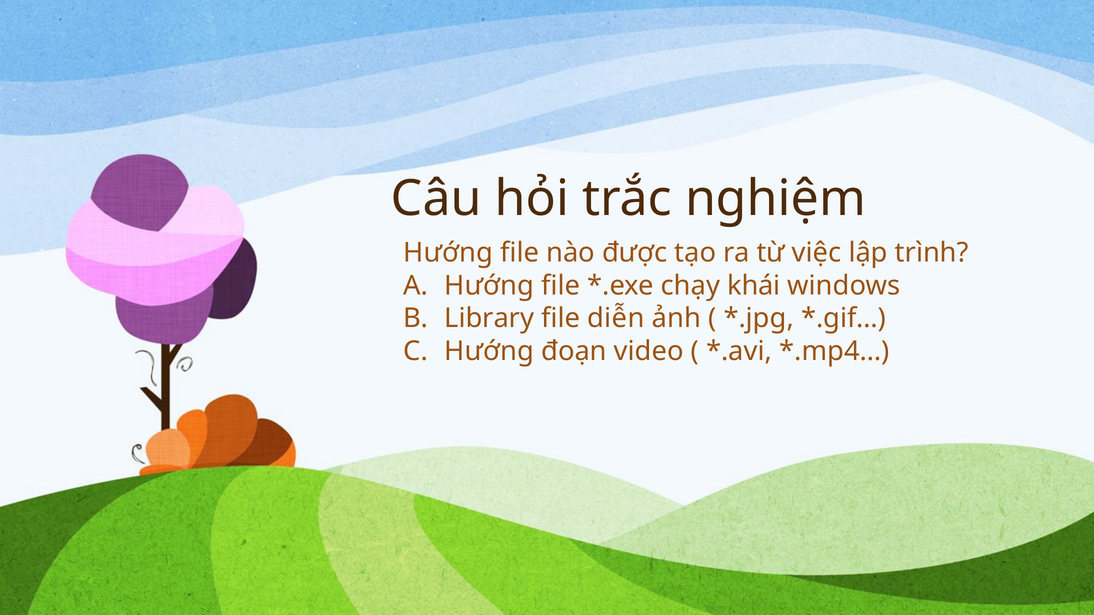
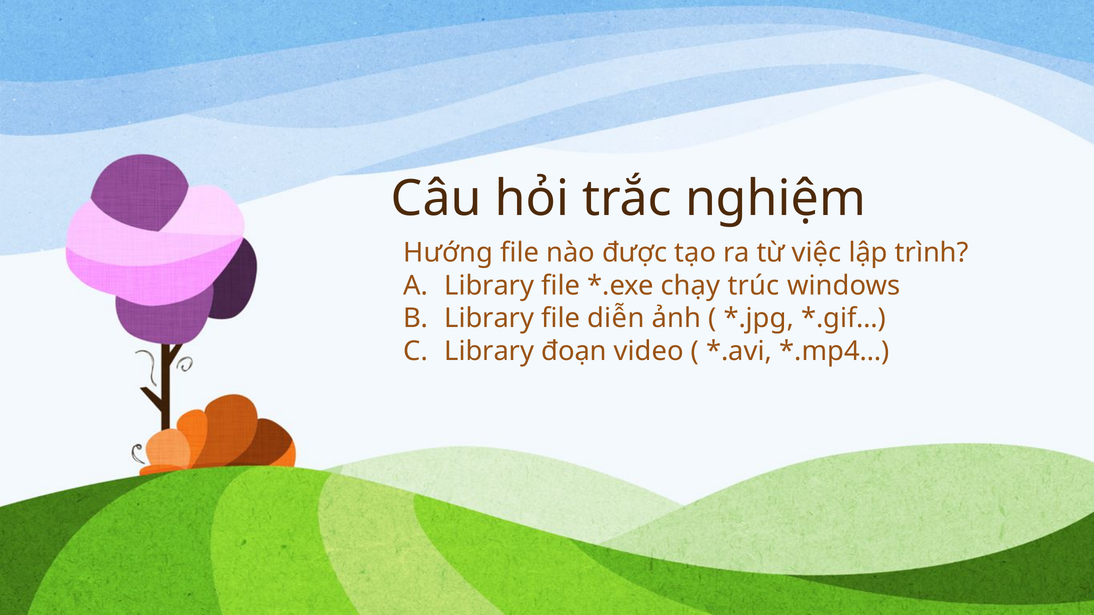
Hướng at (489, 286): Hướng -> Library
khái: khái -> trúc
Hướng at (489, 351): Hướng -> Library
